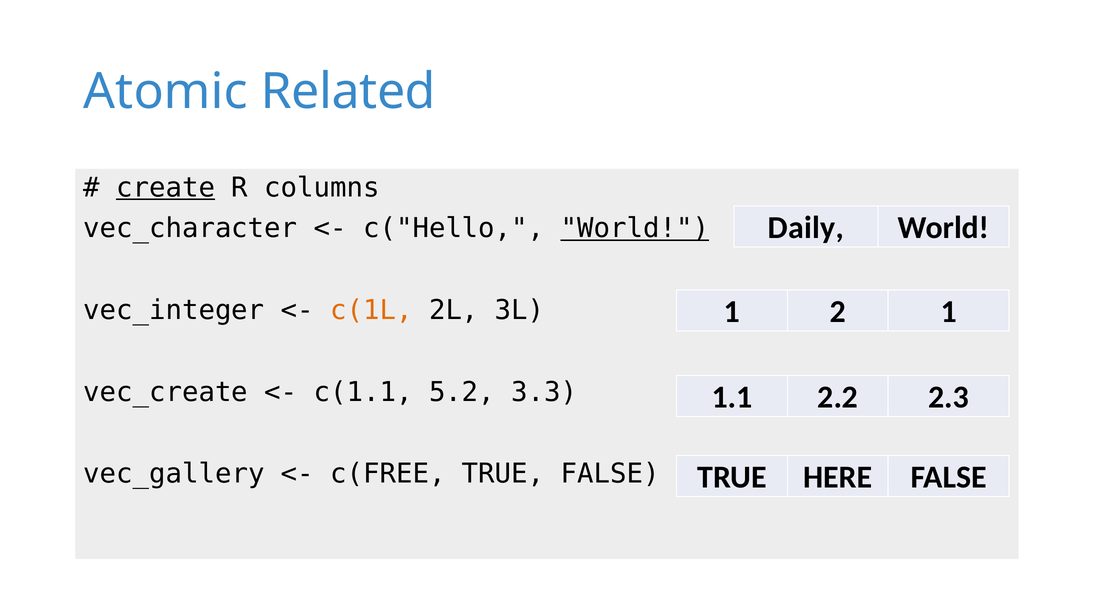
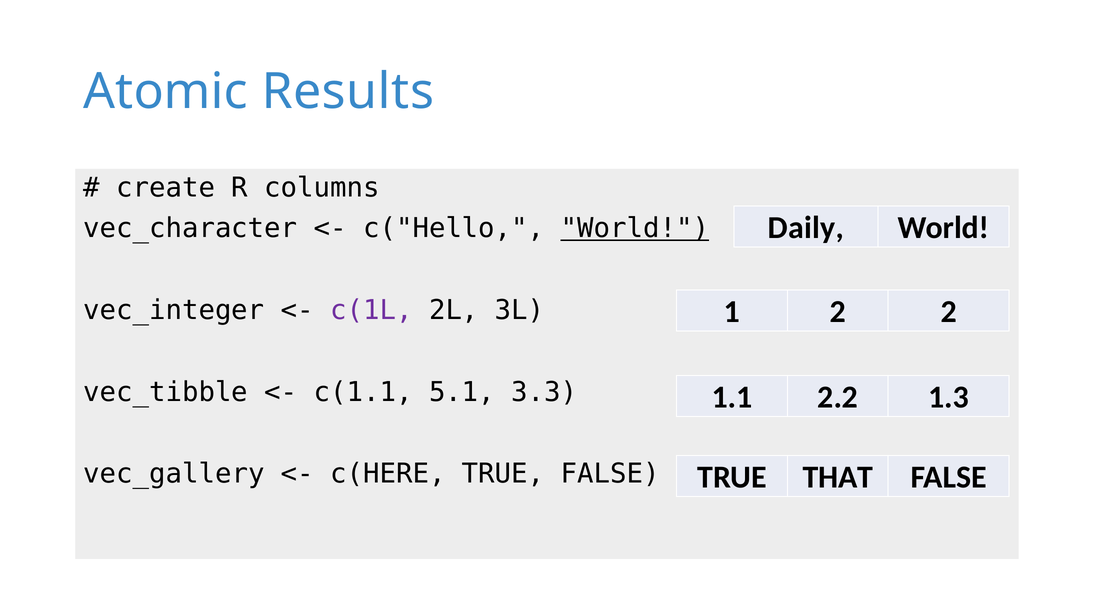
Related: Related -> Results
create underline: present -> none
c(1L colour: orange -> purple
2 1: 1 -> 2
vec_create: vec_create -> vec_tibble
5.2: 5.2 -> 5.1
2.3: 2.3 -> 1.3
c(FREE: c(FREE -> c(HERE
HERE: HERE -> THAT
